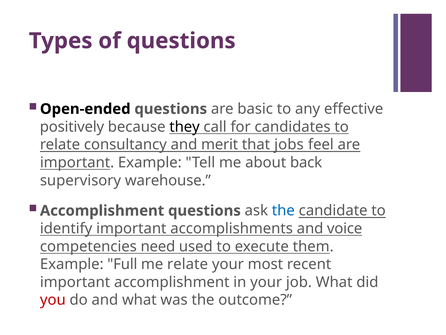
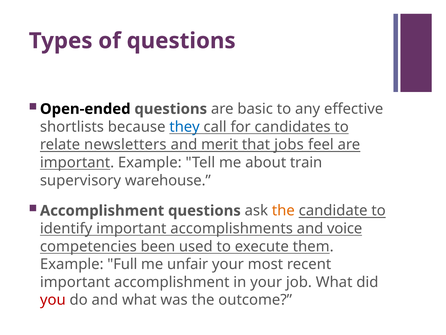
positively: positively -> shortlists
they colour: black -> blue
consultancy: consultancy -> newsletters
back: back -> train
the at (283, 210) colour: blue -> orange
need: need -> been
me relate: relate -> unfair
